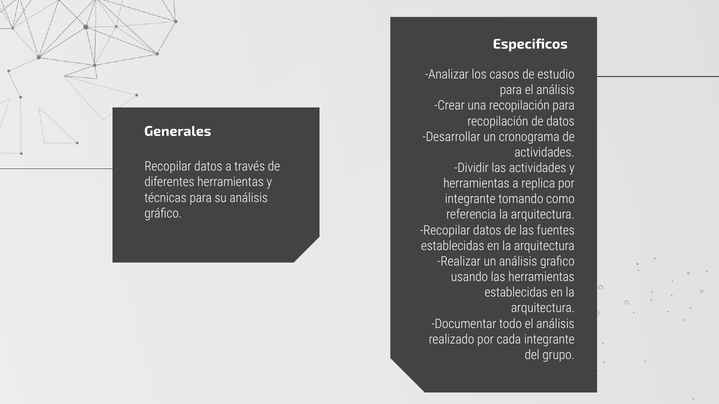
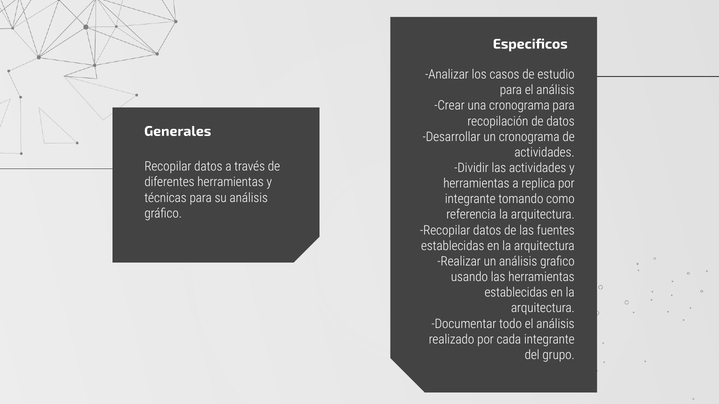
una recopilación: recopilación -> cronograma
